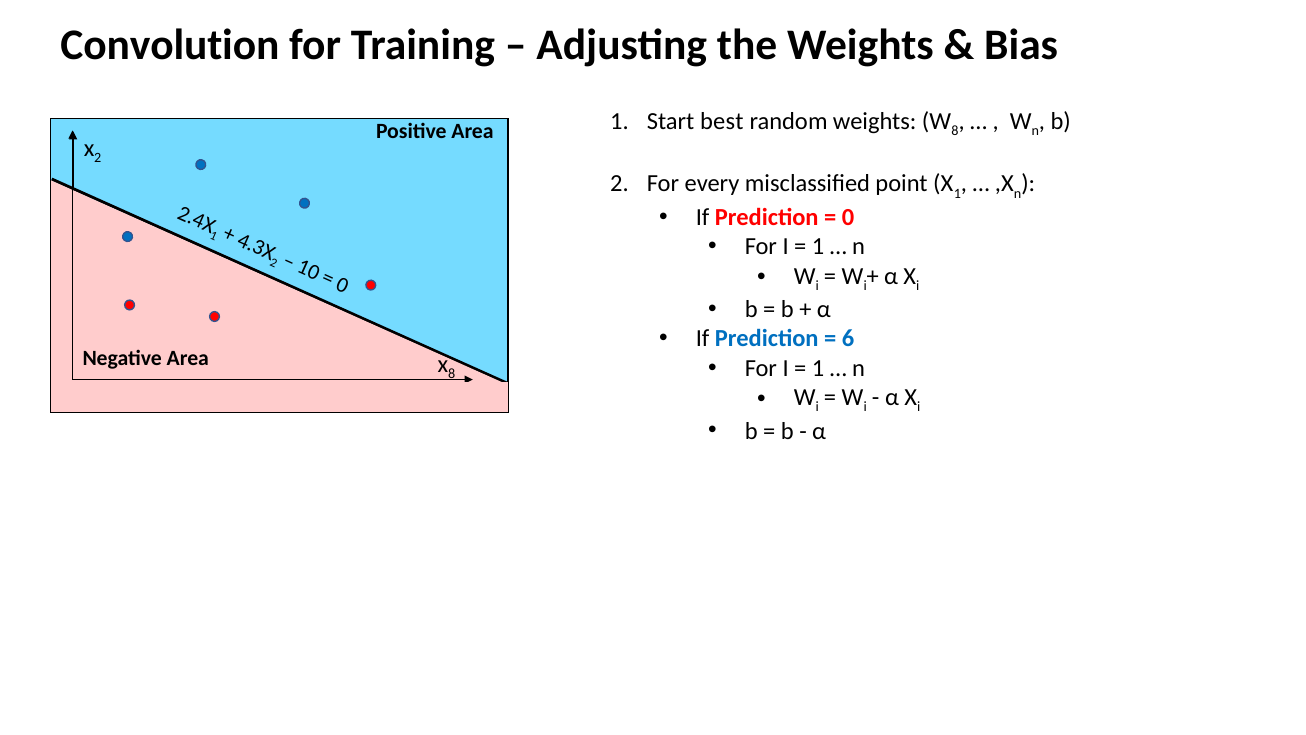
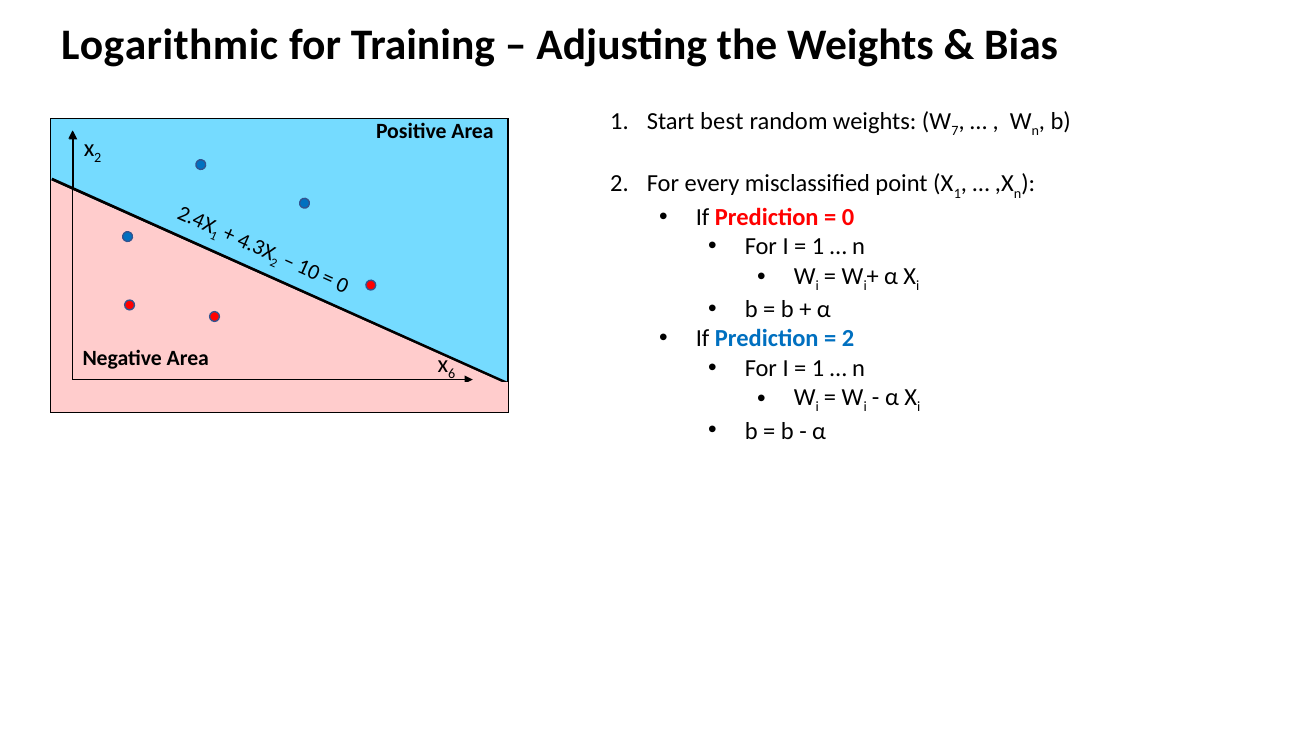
Convolution: Convolution -> Logarithmic
8 at (955, 130): 8 -> 7
6 at (848, 339): 6 -> 2
8 at (452, 374): 8 -> 6
